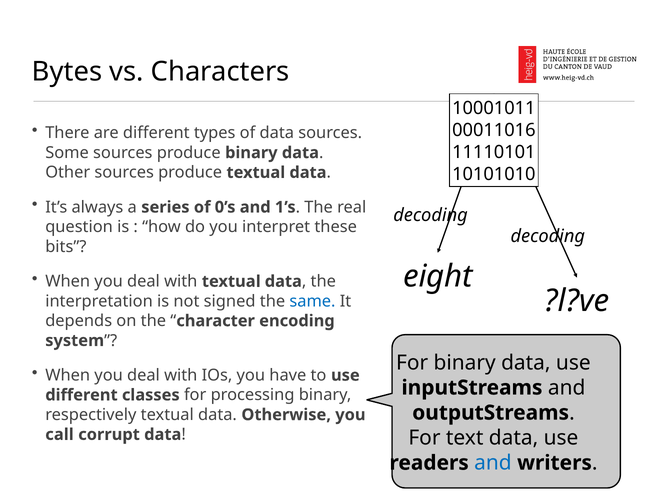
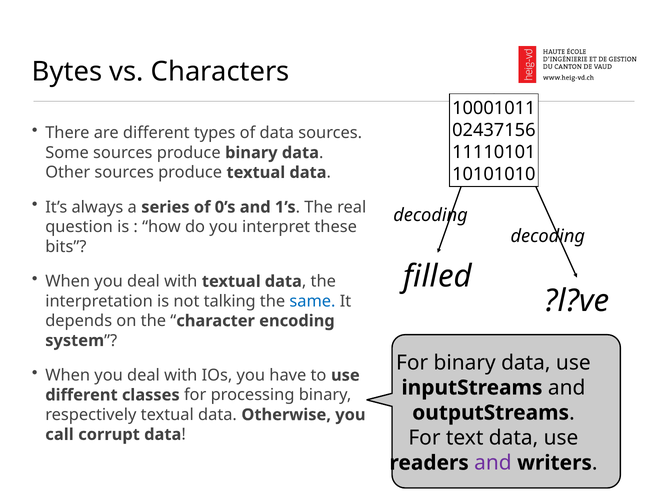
00011016: 00011016 -> 02437156
eight: eight -> filled
signed: signed -> talking
and at (493, 463) colour: blue -> purple
